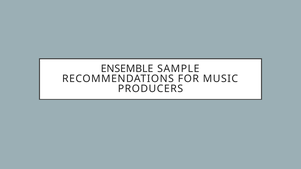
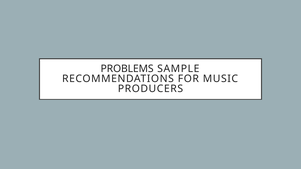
ENSEMBLE: ENSEMBLE -> PROBLEMS
